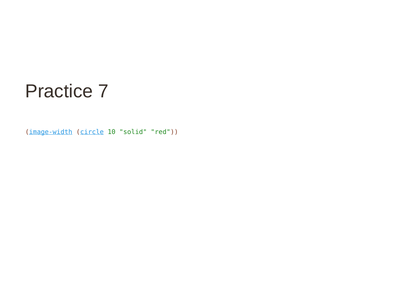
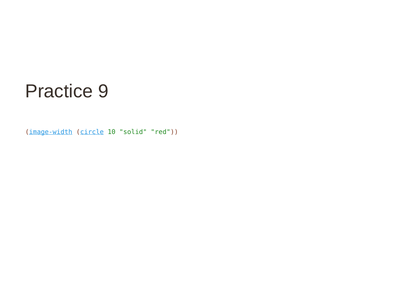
7: 7 -> 9
